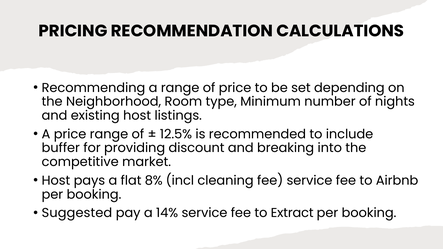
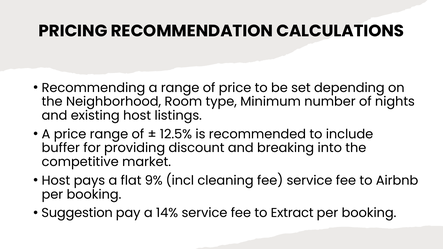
8%: 8% -> 9%
Suggested: Suggested -> Suggestion
